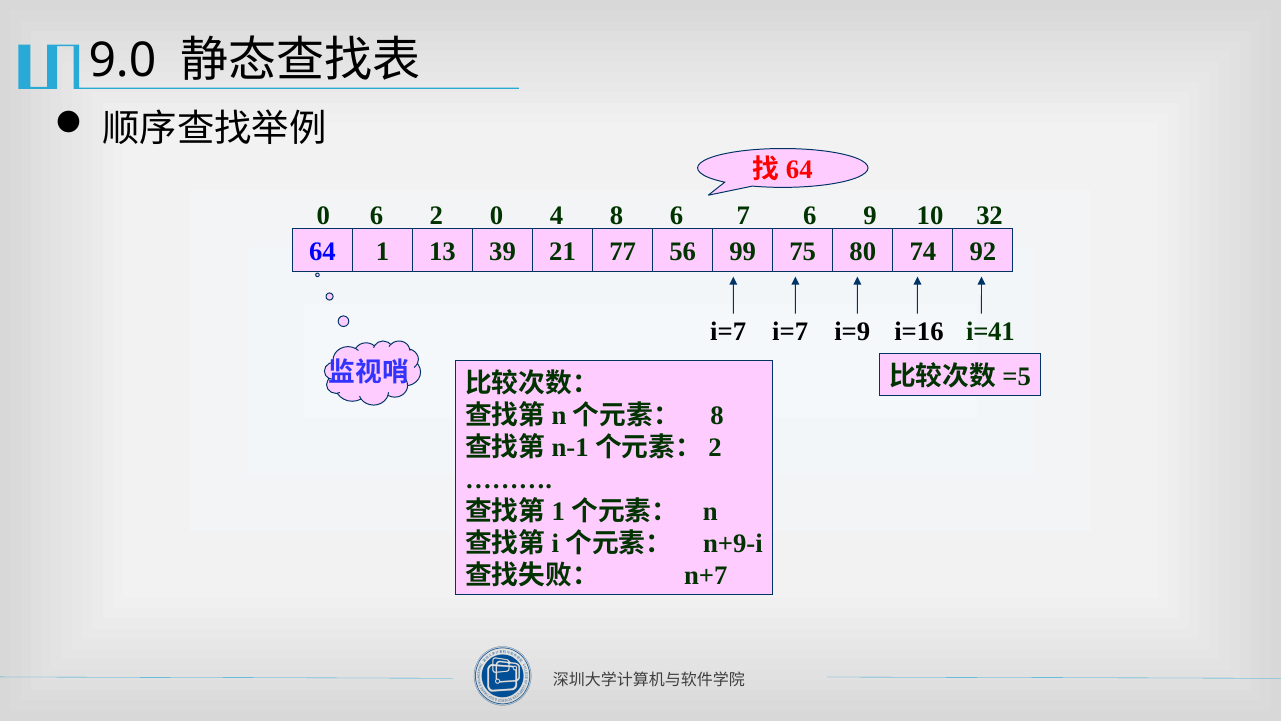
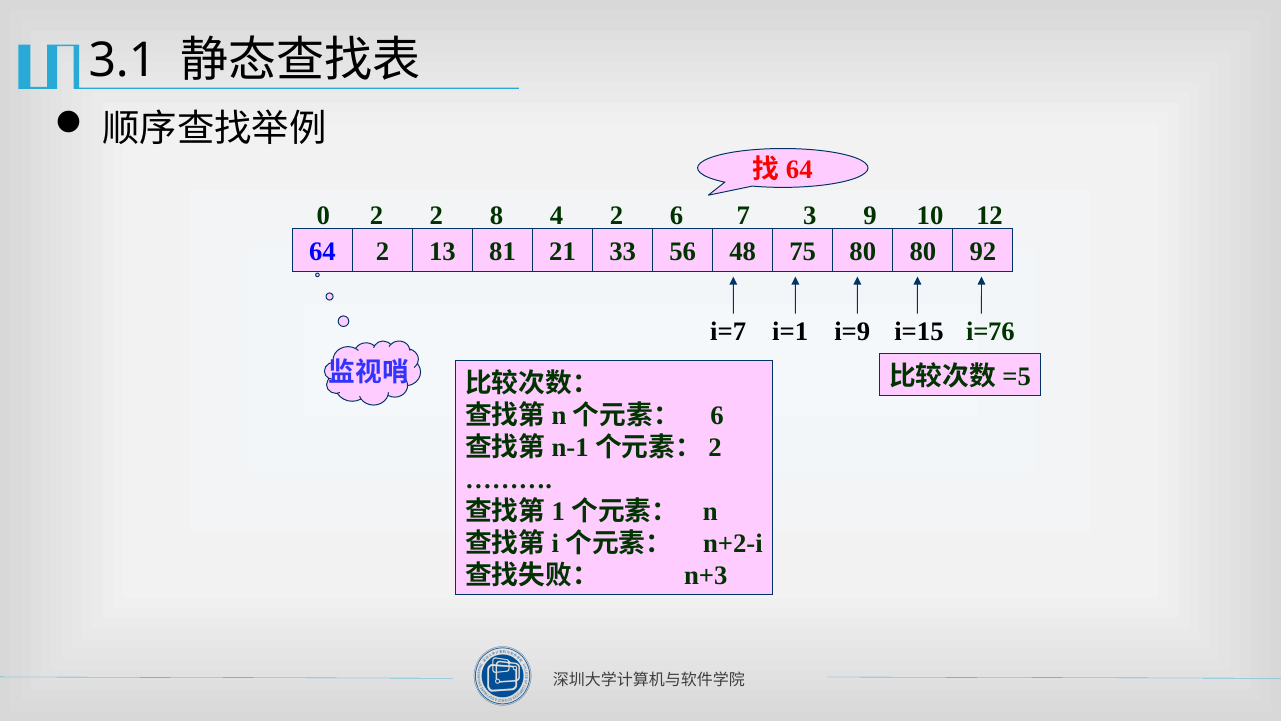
9.0: 9.0 -> 3.1
0 6: 6 -> 2
2 0: 0 -> 8
4 8: 8 -> 2
7 6: 6 -> 3
32: 32 -> 12
64 1: 1 -> 2
39: 39 -> 81
77: 77 -> 33
99: 99 -> 48
80 74: 74 -> 80
i=7 i=7: i=7 -> i=1
i=16: i=16 -> i=15
i=41: i=41 -> i=76
8 at (717, 415): 8 -> 6
n+9-i: n+9-i -> n+2-i
n+7: n+7 -> n+3
